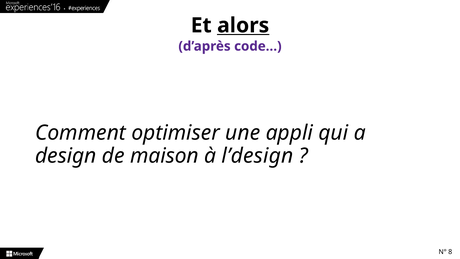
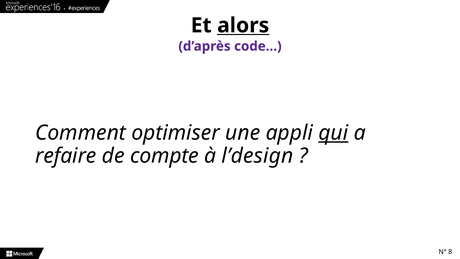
qui underline: none -> present
design: design -> refaire
maison: maison -> compte
